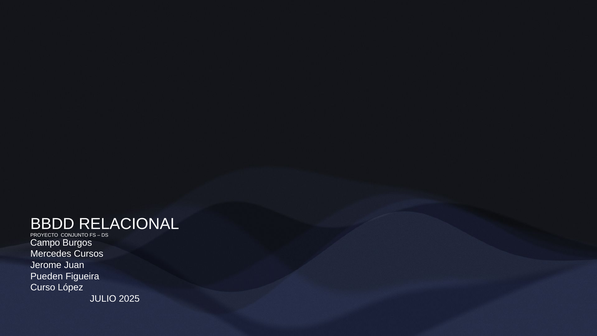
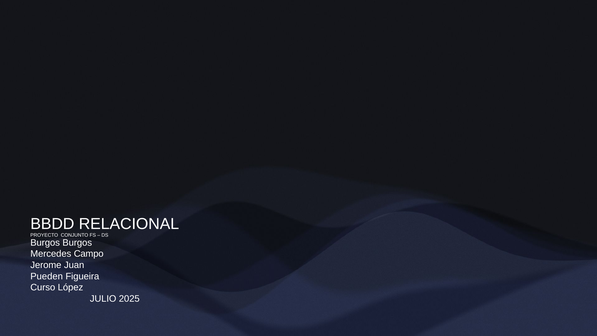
Campo at (45, 243): Campo -> Burgos
Cursos: Cursos -> Campo
